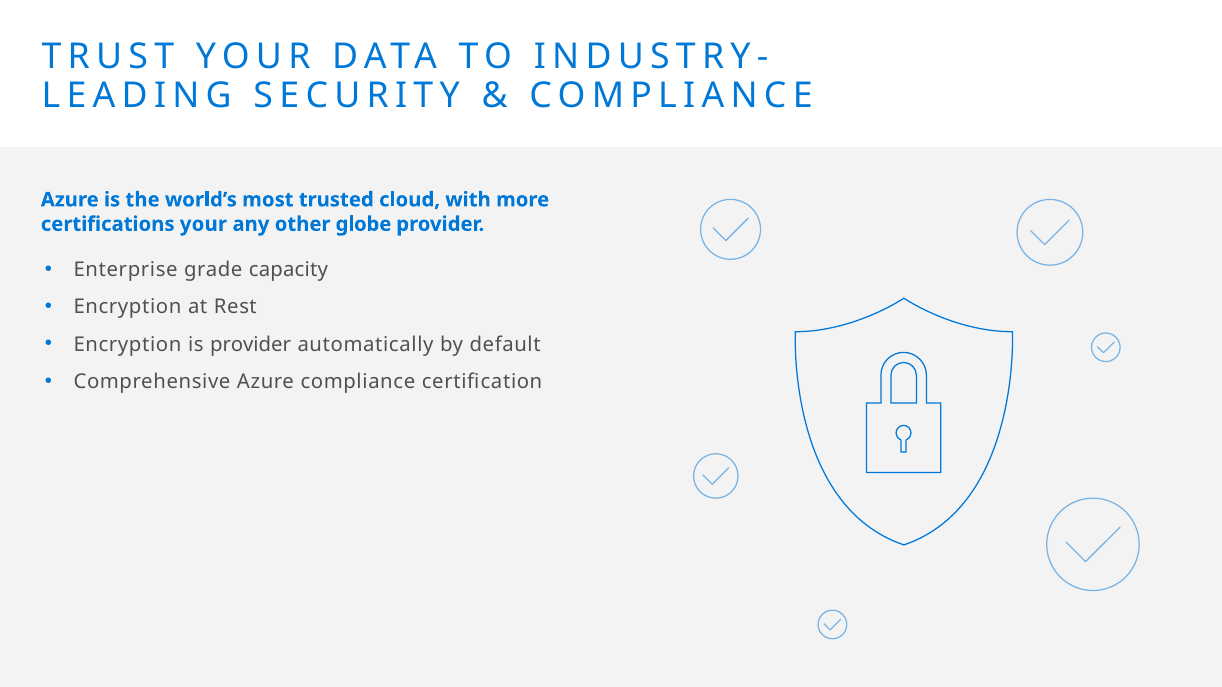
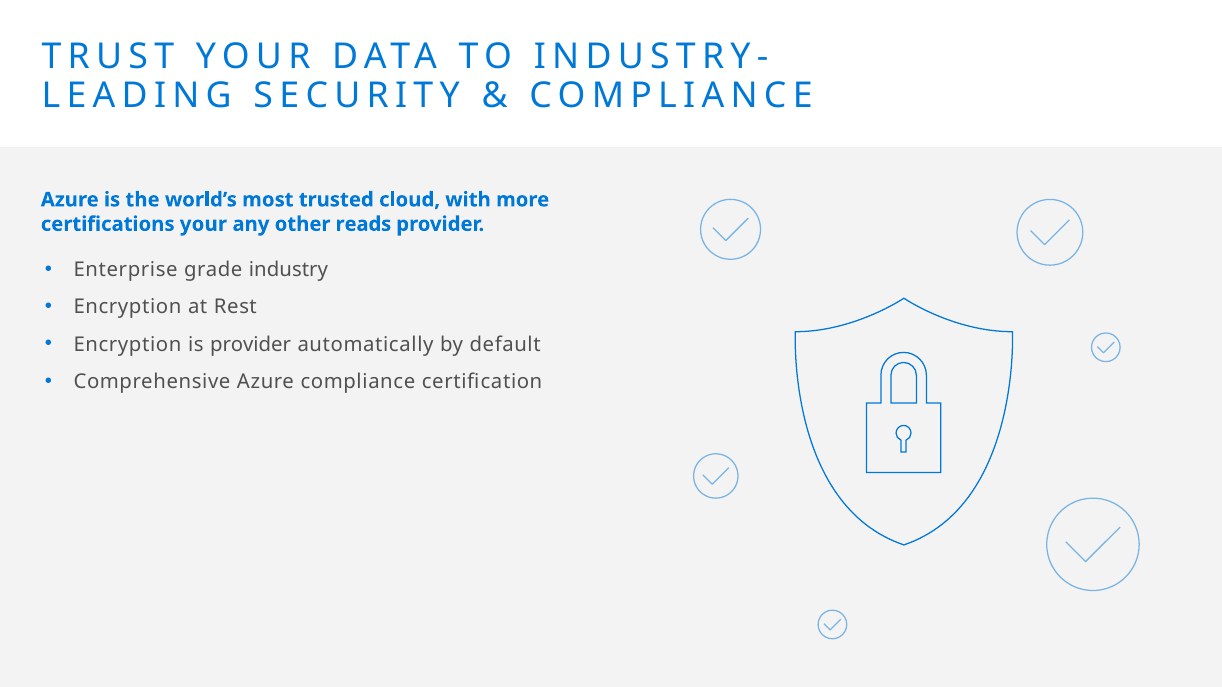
globe: globe -> reads
capacity: capacity -> industry
